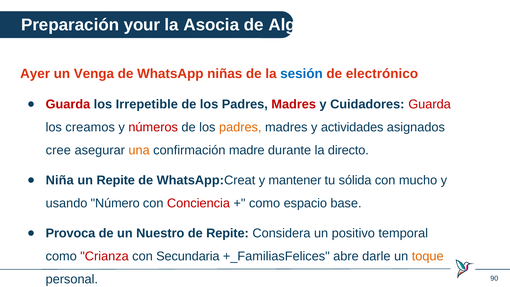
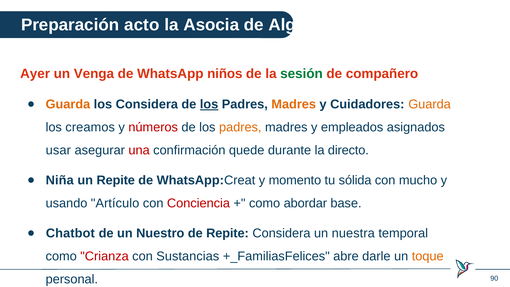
your: your -> acto
niñas: niñas -> niños
sesión colour: blue -> green
electrónico: electrónico -> compañero
Guarda at (68, 104) colour: red -> orange
los Irrepetible: Irrepetible -> Considera
los at (209, 104) underline: none -> present
Madres at (294, 104) colour: red -> orange
Guarda at (430, 104) colour: red -> orange
actividades: actividades -> empleados
cree: cree -> usar
una colour: orange -> red
madre: madre -> quede
mantener: mantener -> momento
Número: Número -> Artículo
espacio: espacio -> abordar
Provoca: Provoca -> Chatbot
positivo: positivo -> nuestra
Secundaria: Secundaria -> Sustancias
